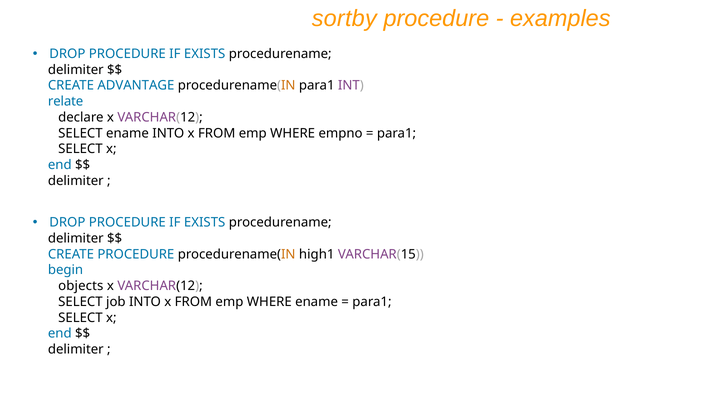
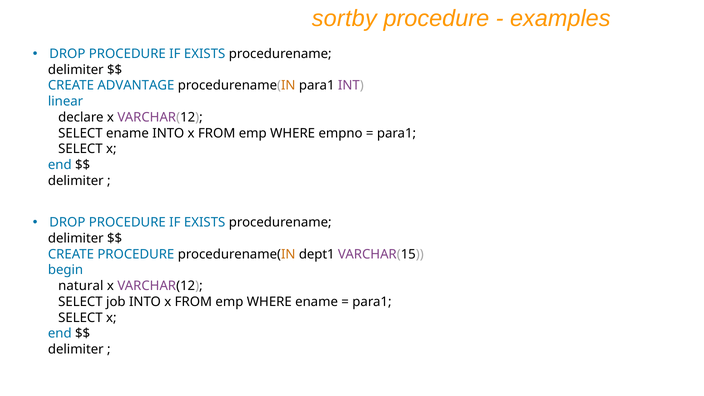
relate: relate -> linear
high1: high1 -> dept1
objects: objects -> natural
